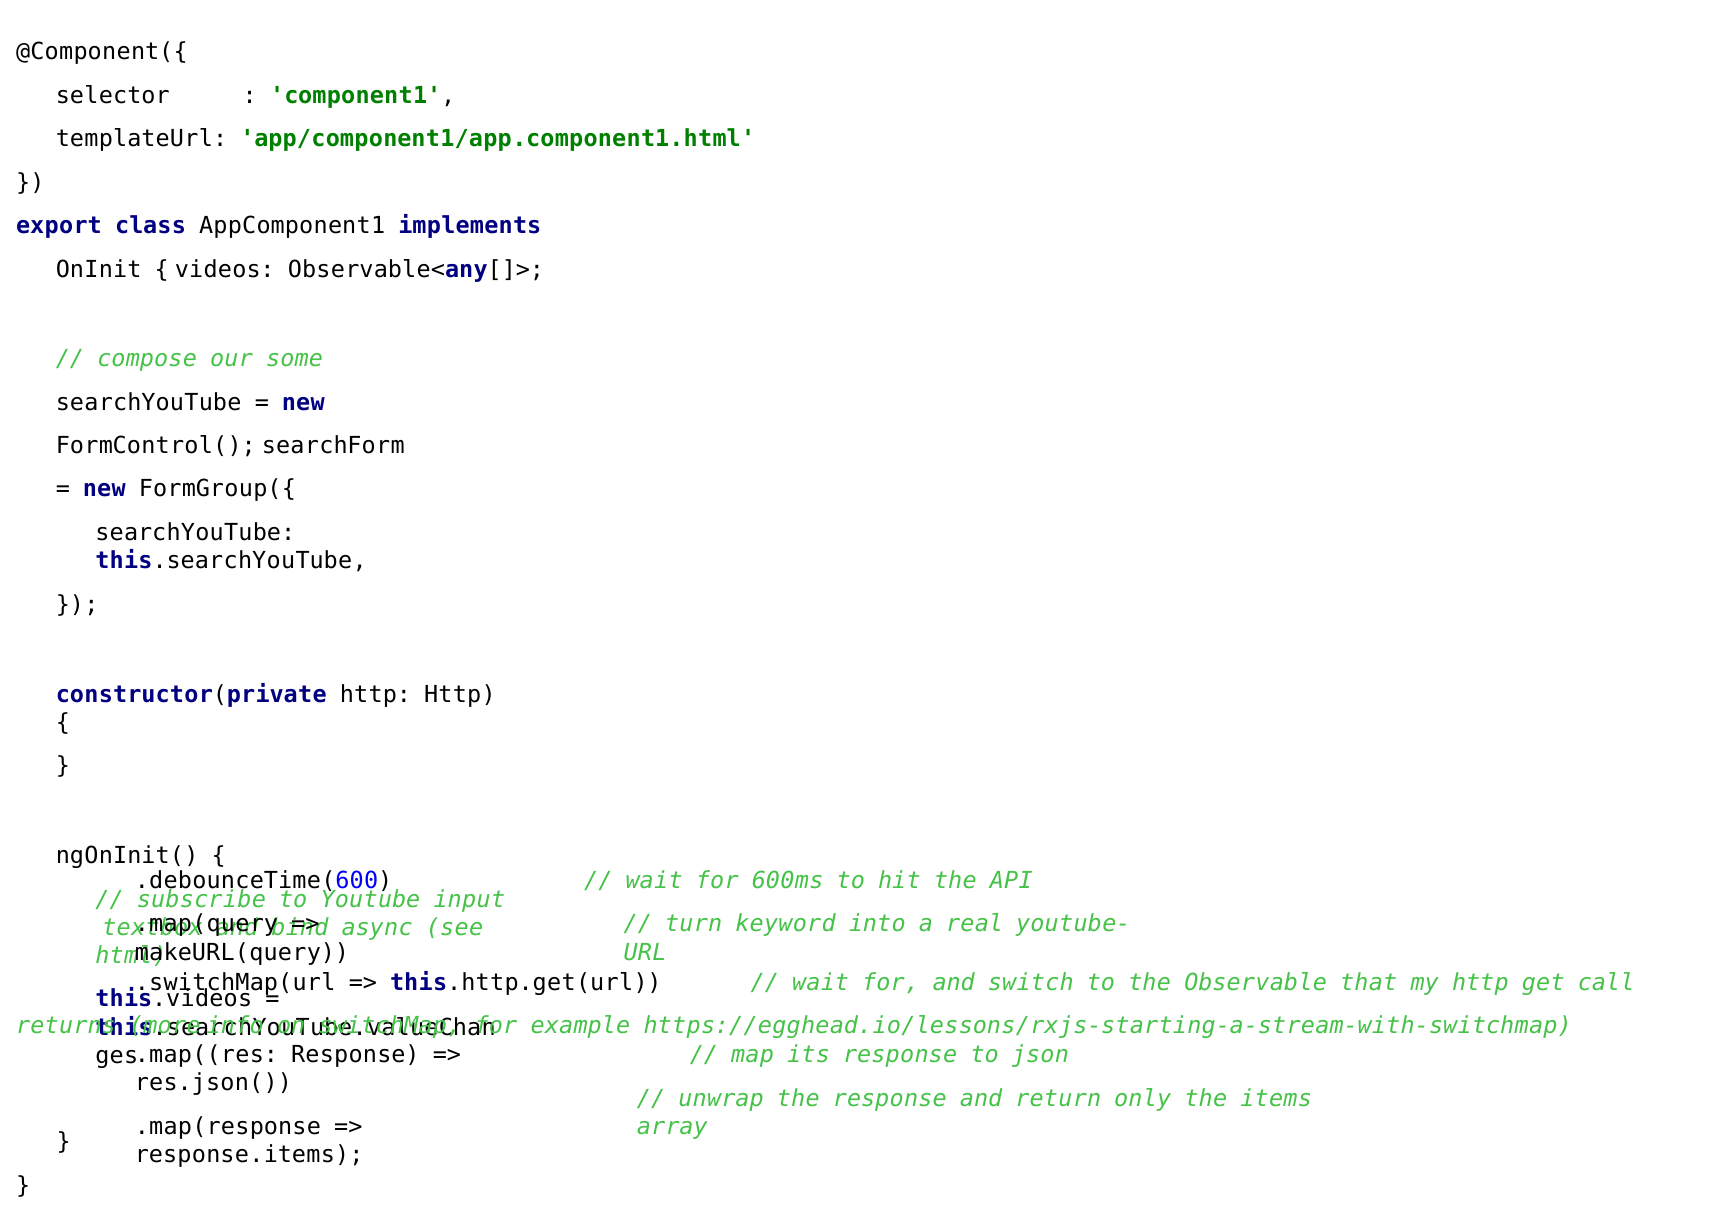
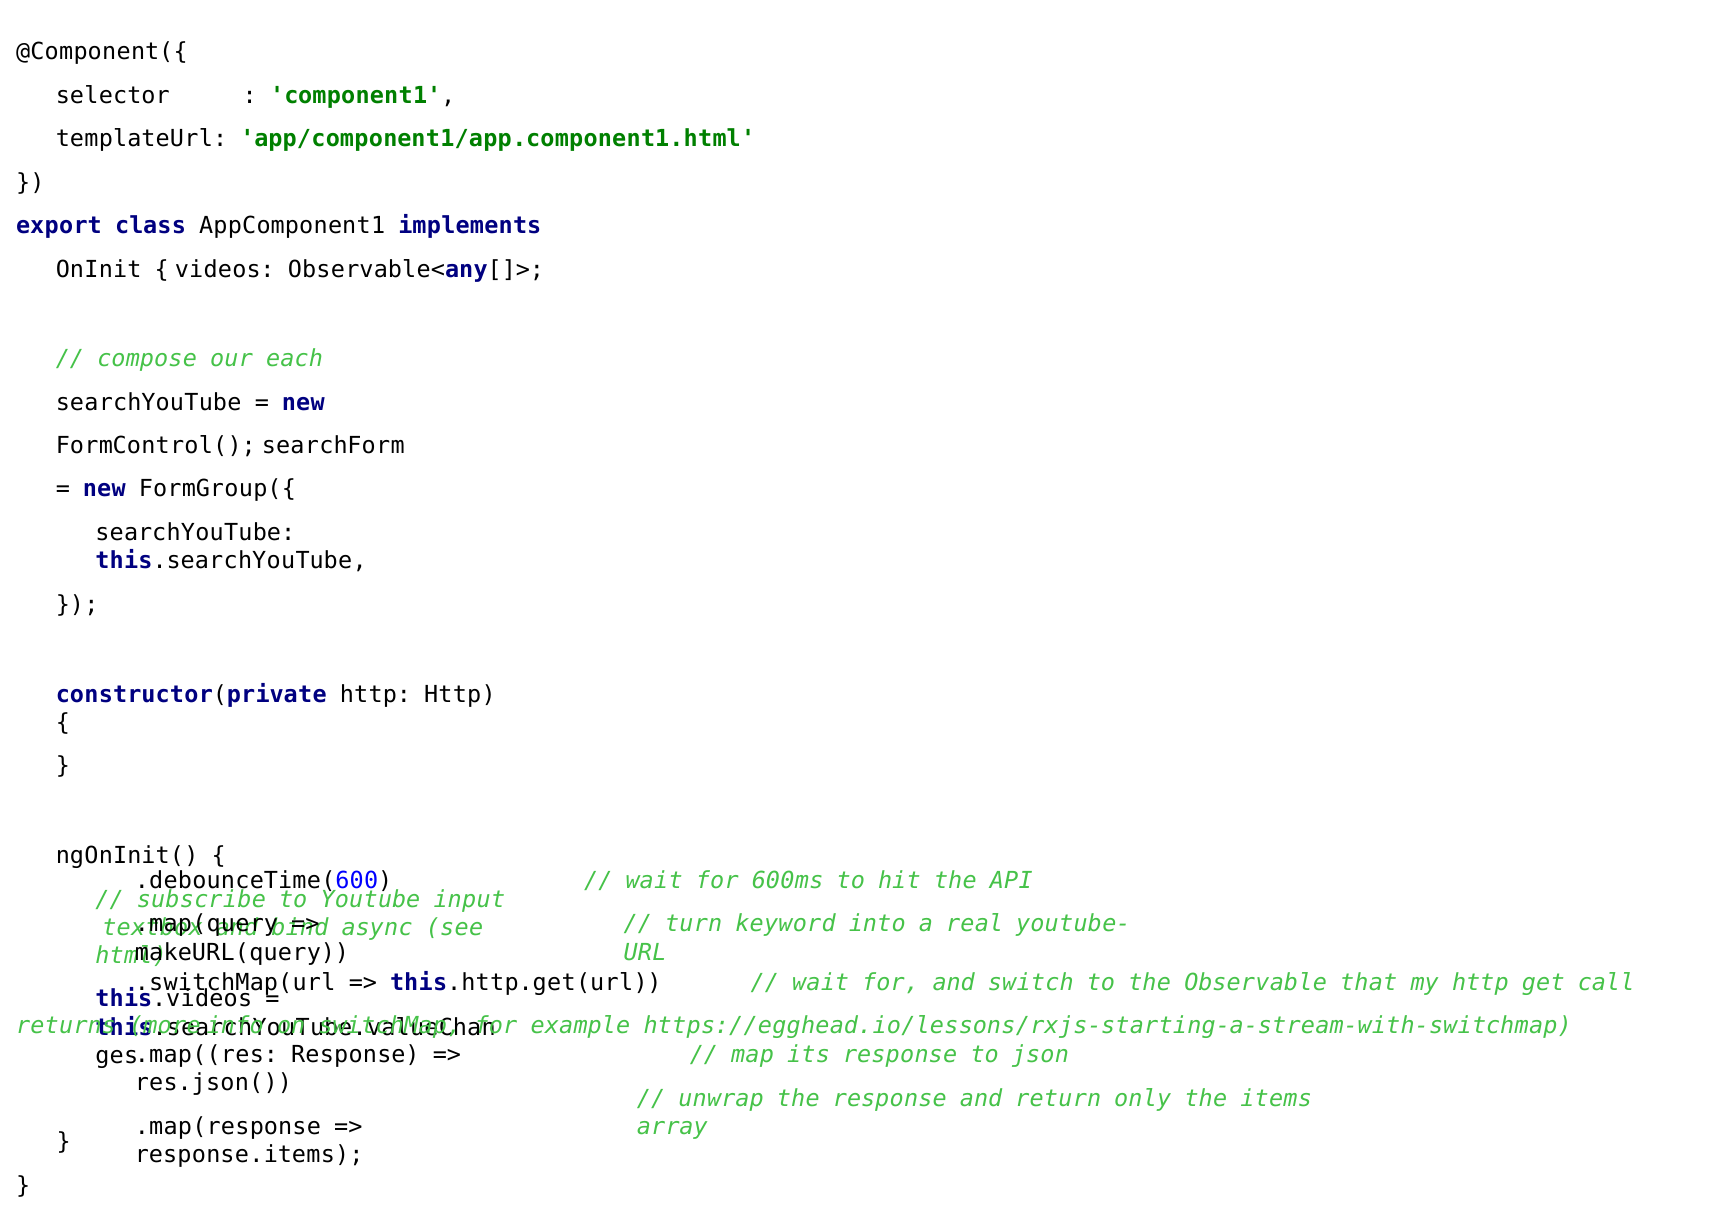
some: some -> each
